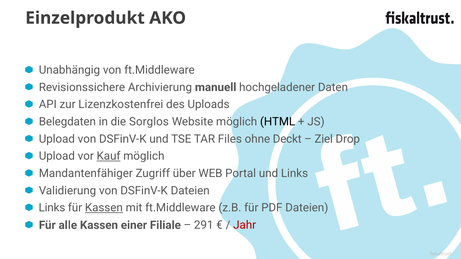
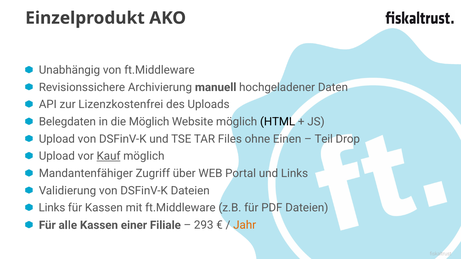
die Sorglos: Sorglos -> Möglich
Deckt: Deckt -> Einen
Ziel: Ziel -> Teil
Kassen at (104, 208) underline: present -> none
291: 291 -> 293
Jahr colour: red -> orange
